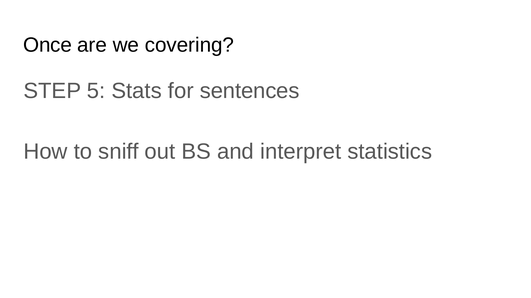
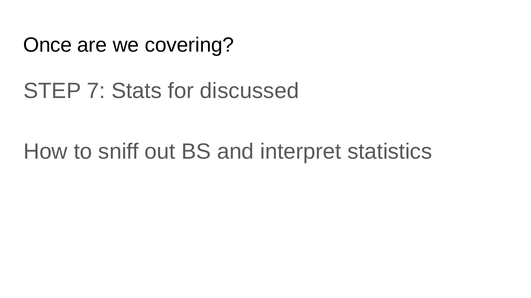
5: 5 -> 7
sentences: sentences -> discussed
